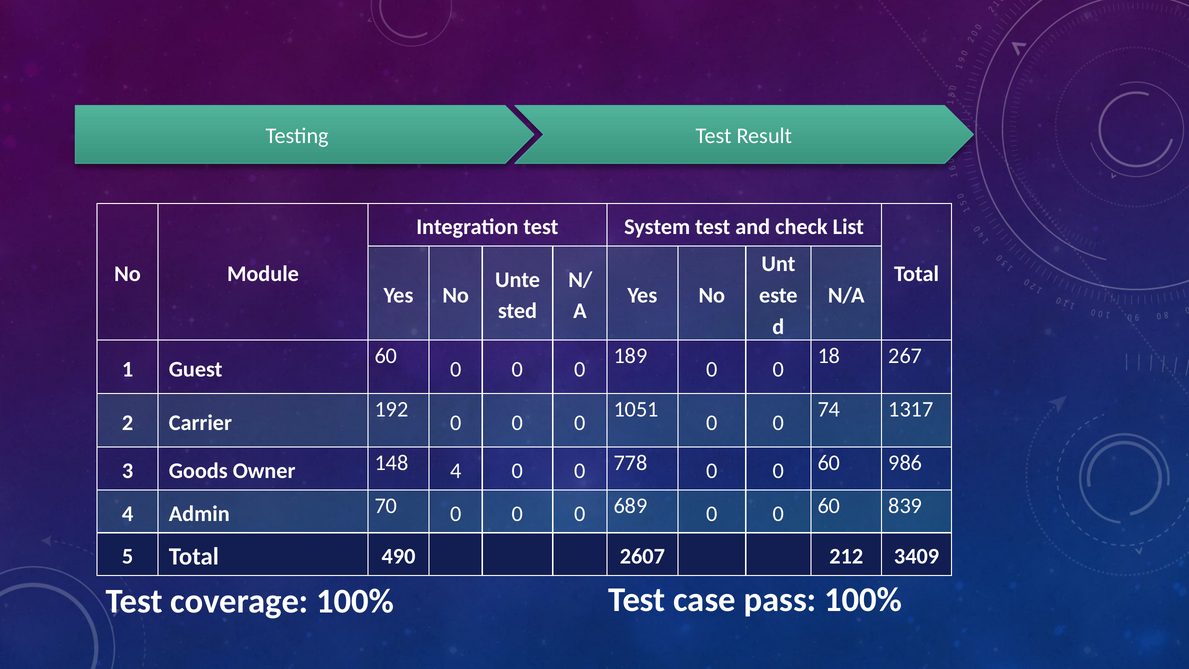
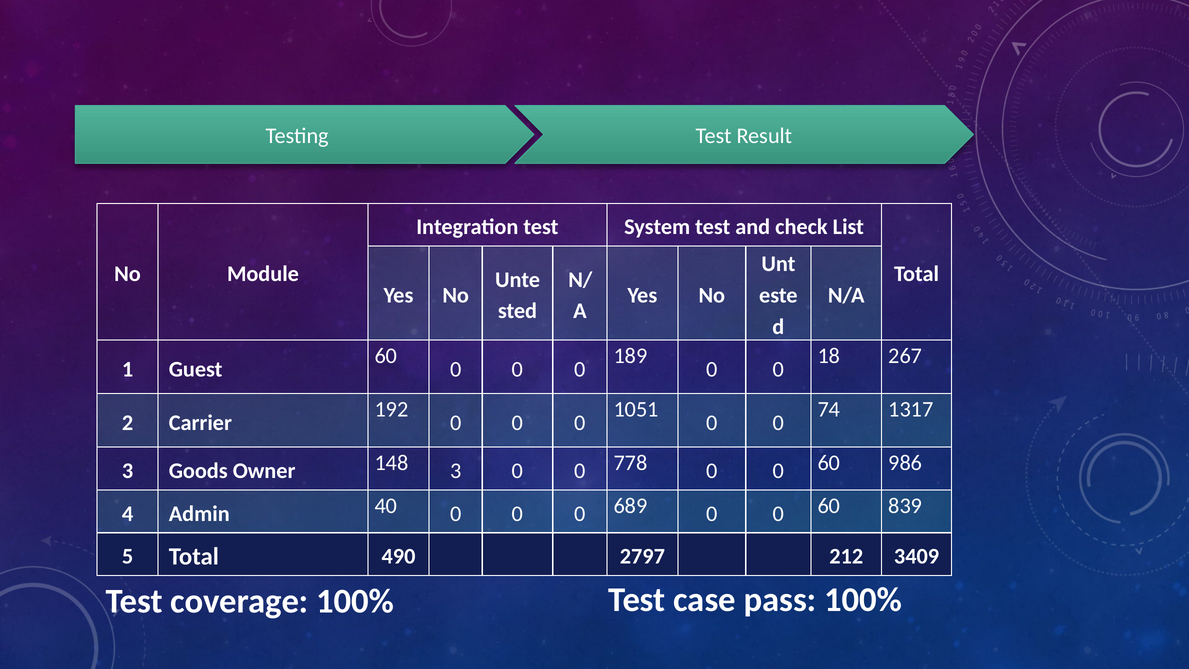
148 4: 4 -> 3
70: 70 -> 40
2607: 2607 -> 2797
